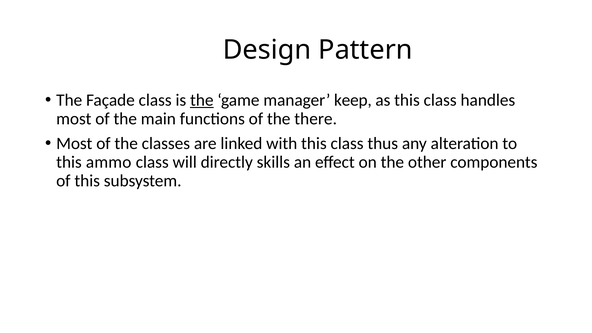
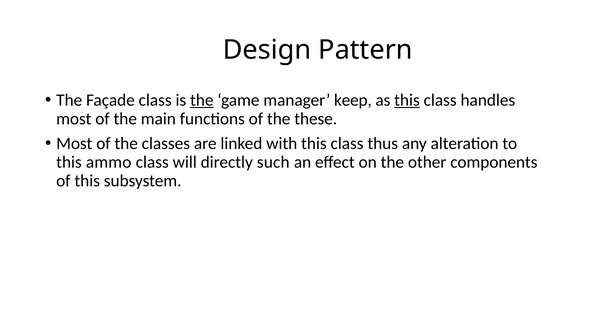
this at (407, 100) underline: none -> present
there: there -> these
skills: skills -> such
